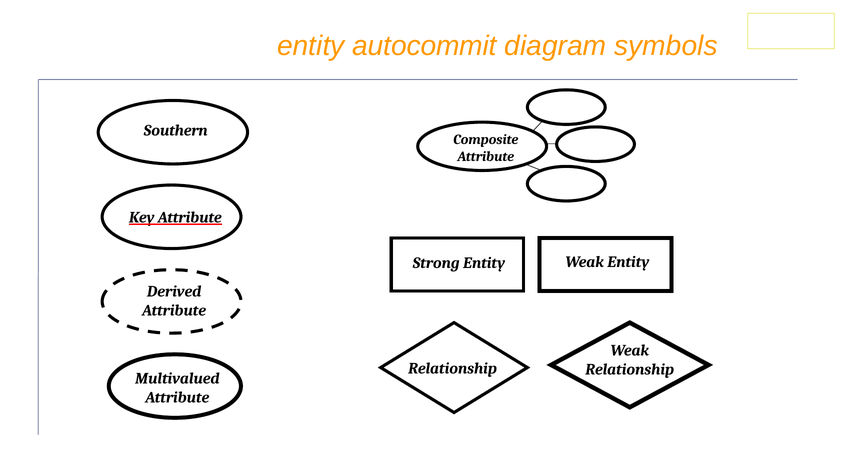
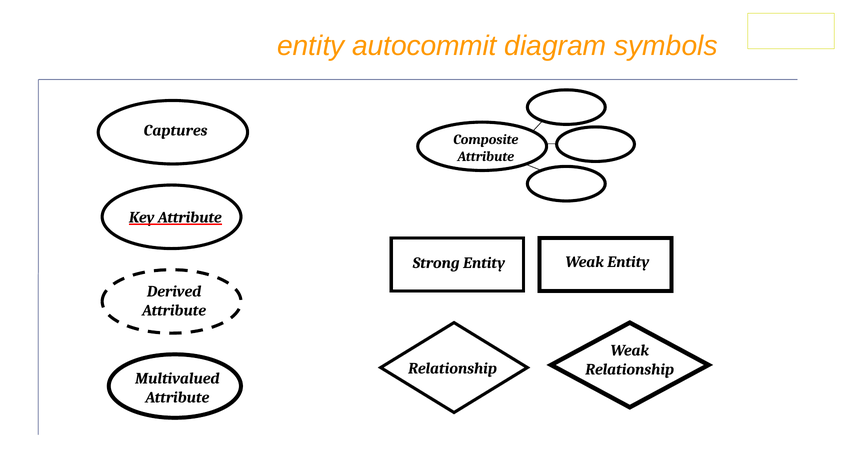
Southern: Southern -> Captures
